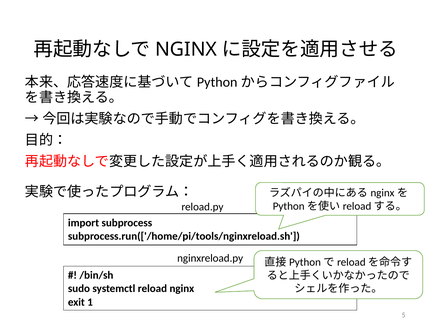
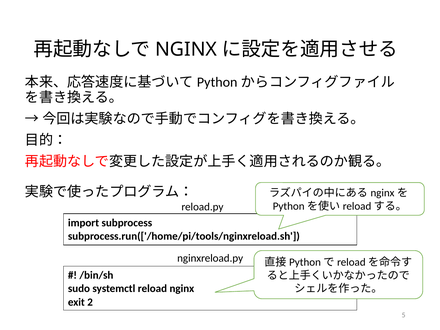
1: 1 -> 2
